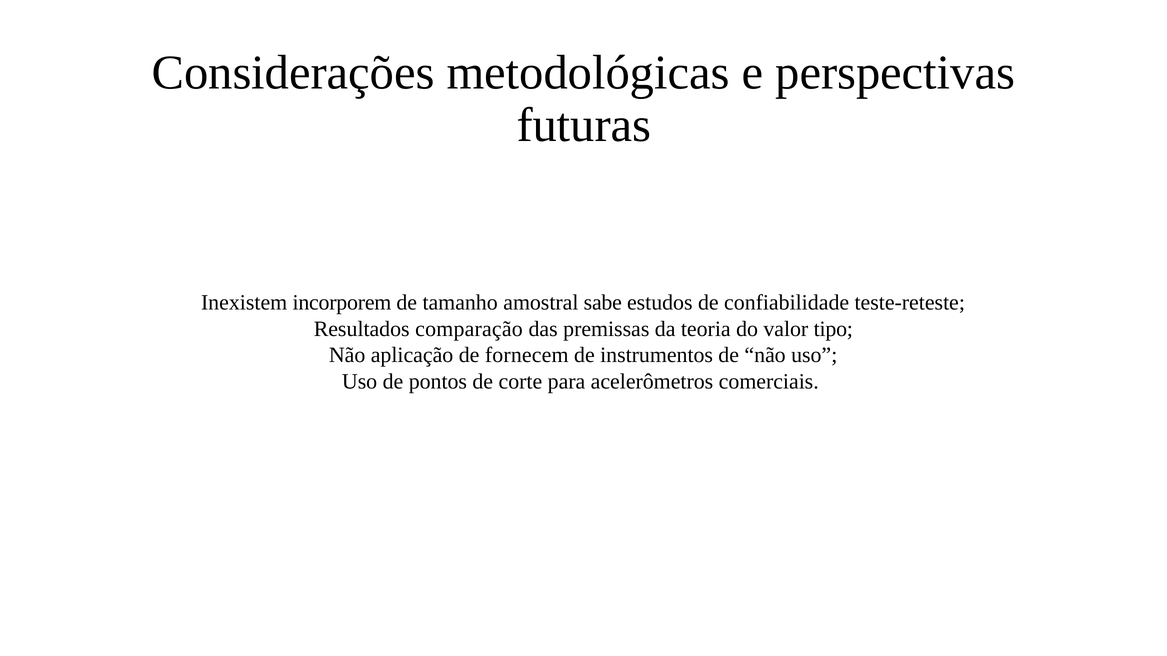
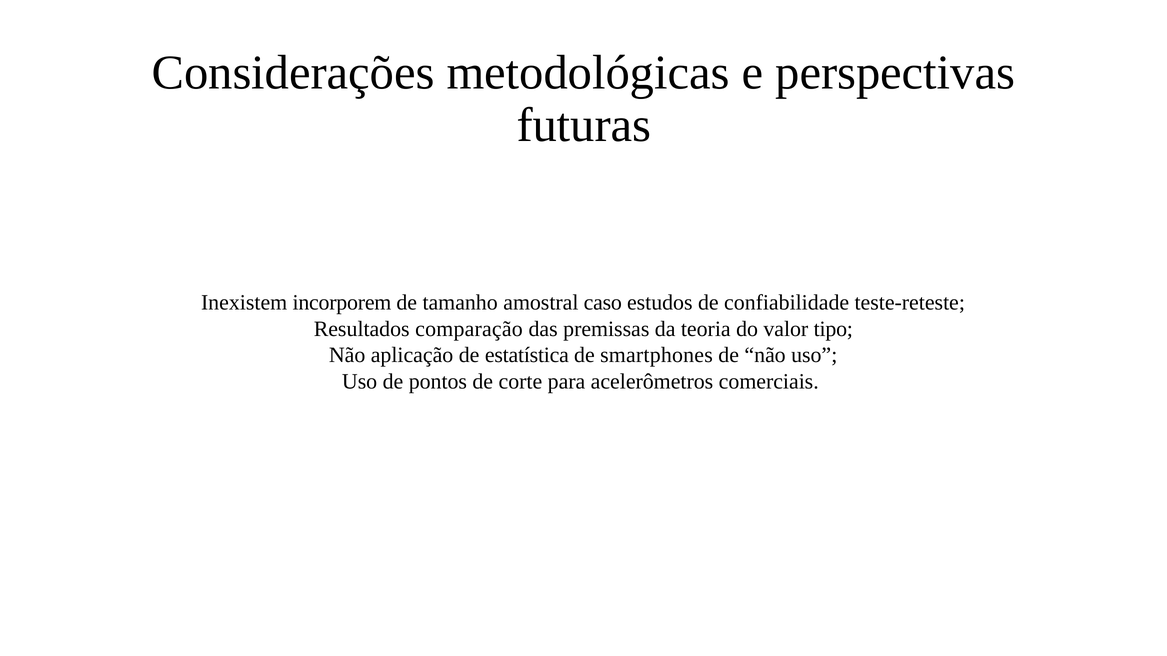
sabe: sabe -> caso
fornecem: fornecem -> estatística
instrumentos: instrumentos -> smartphones
